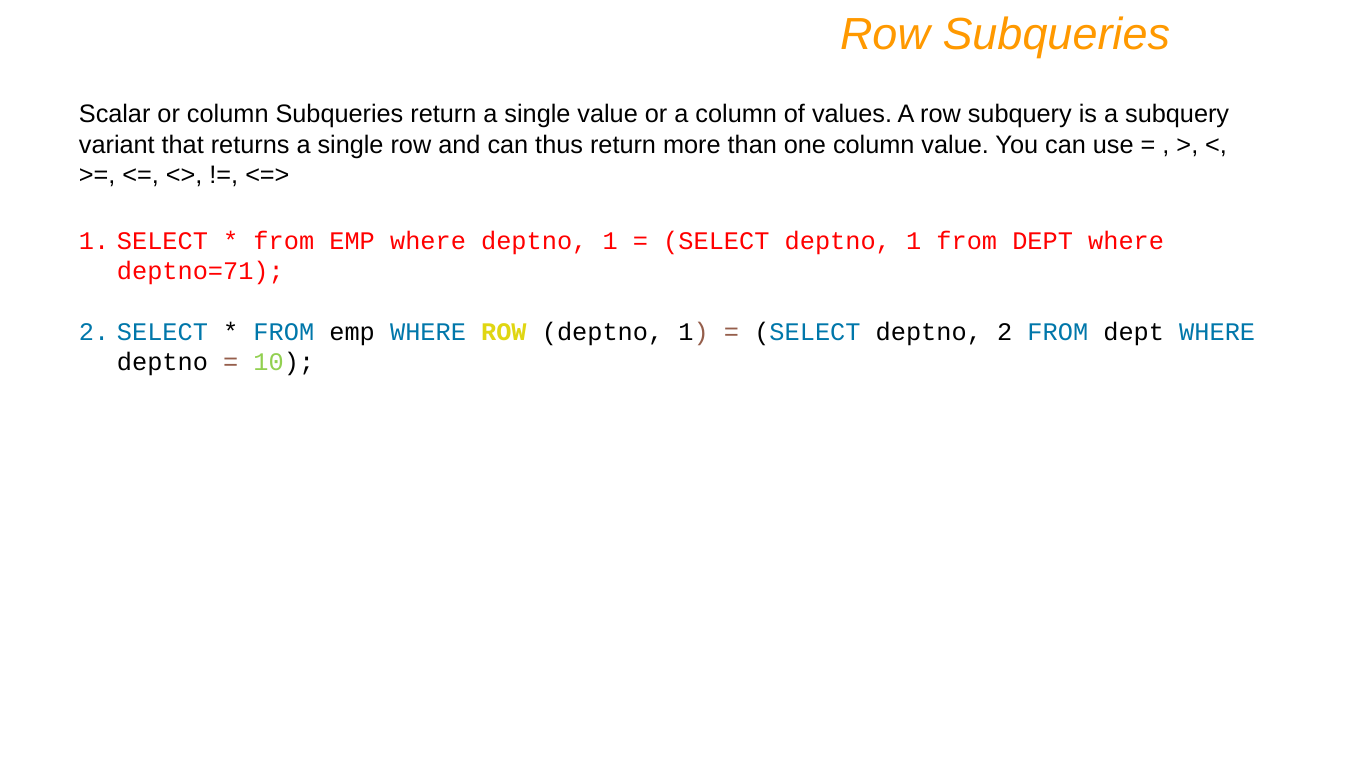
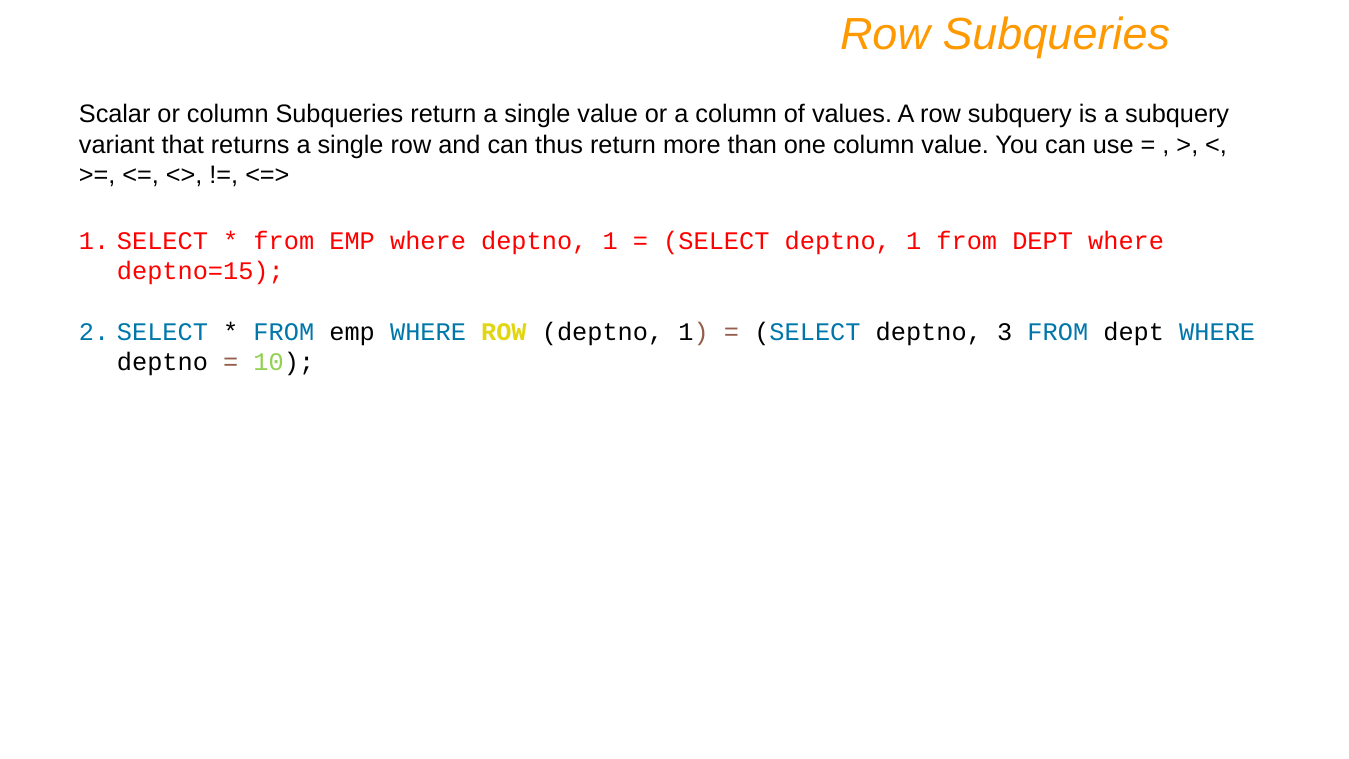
deptno=71: deptno=71 -> deptno=15
deptno 2: 2 -> 3
